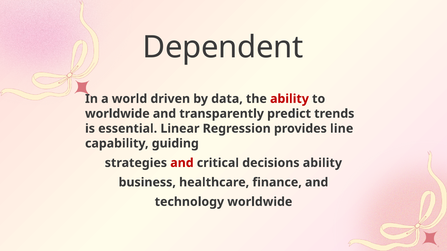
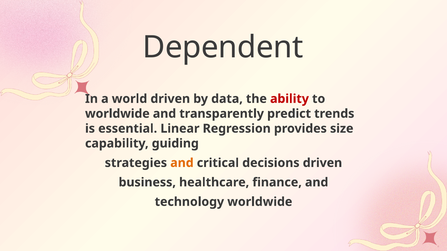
line: line -> size
and at (182, 163) colour: red -> orange
decisions ability: ability -> driven
